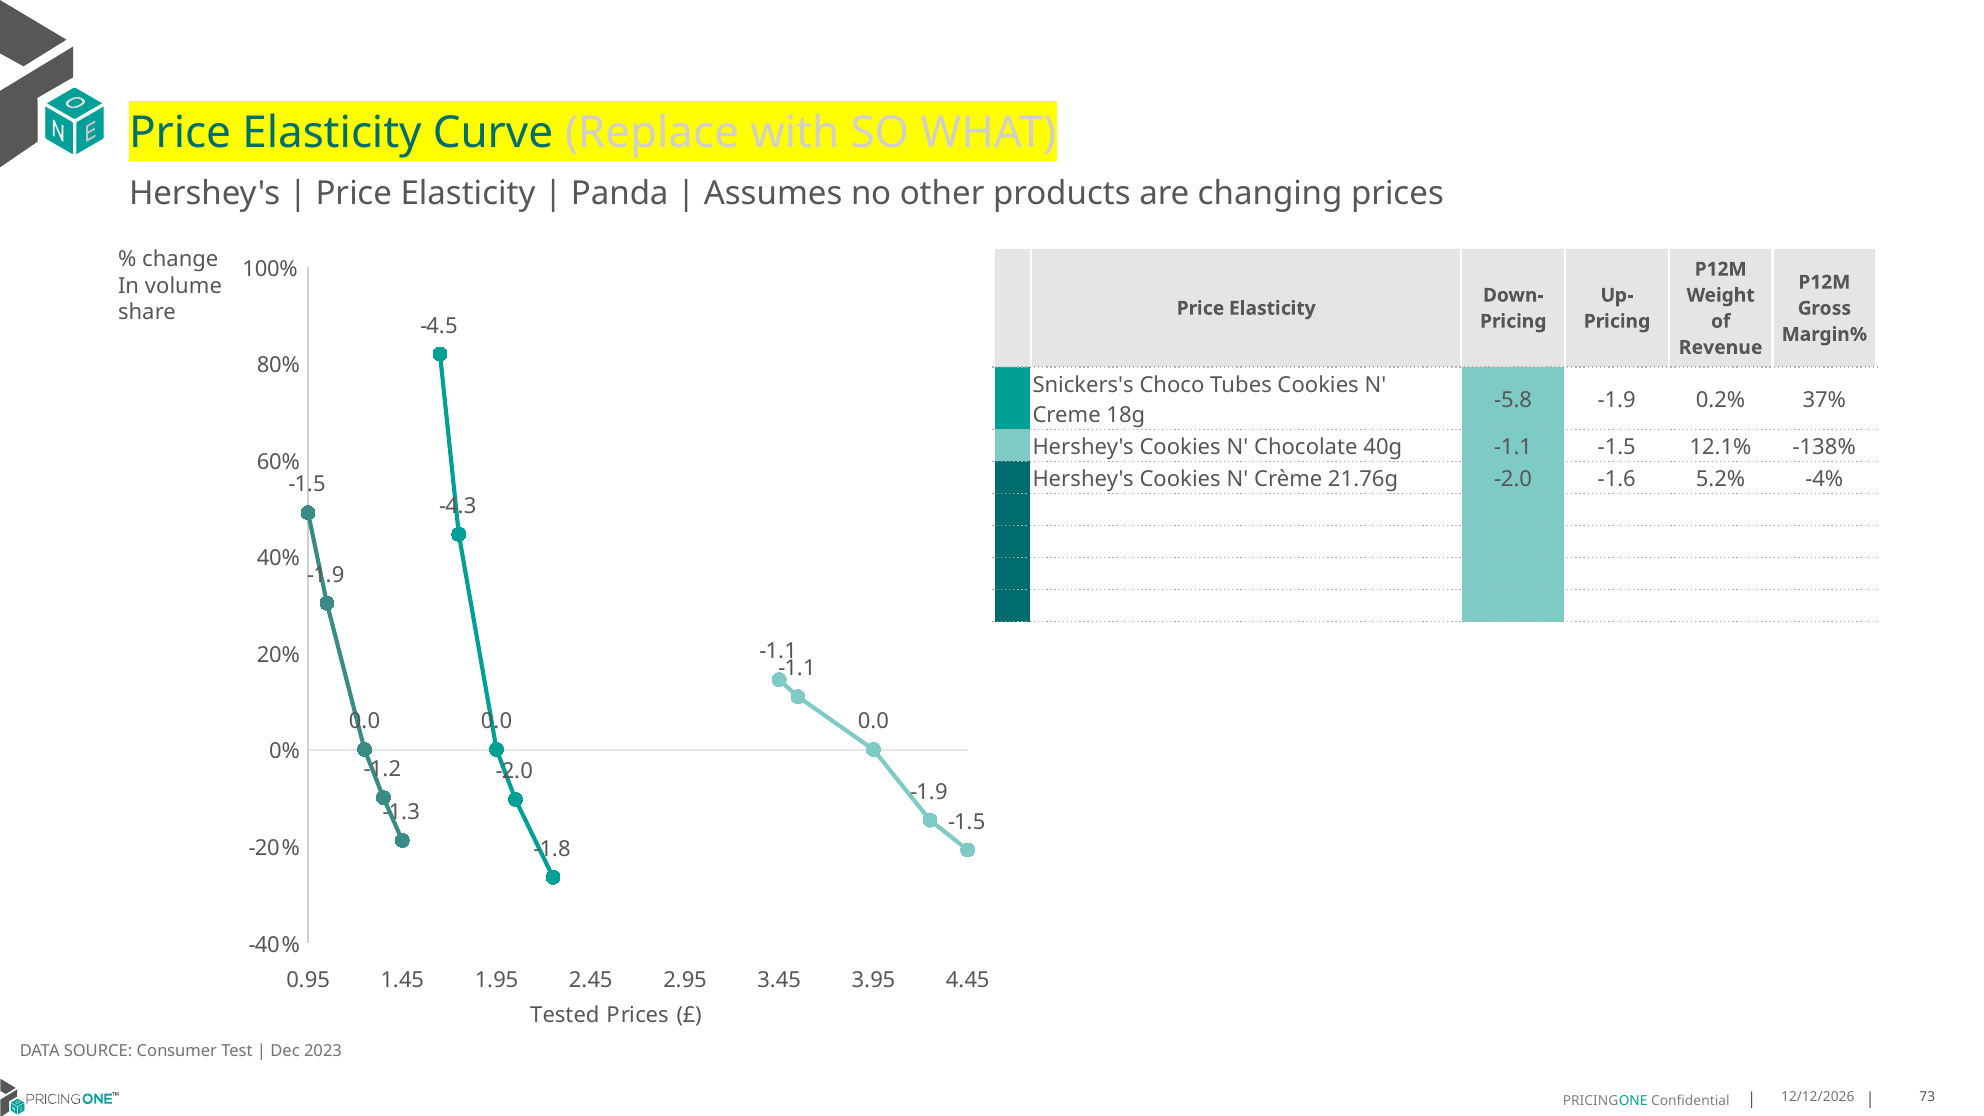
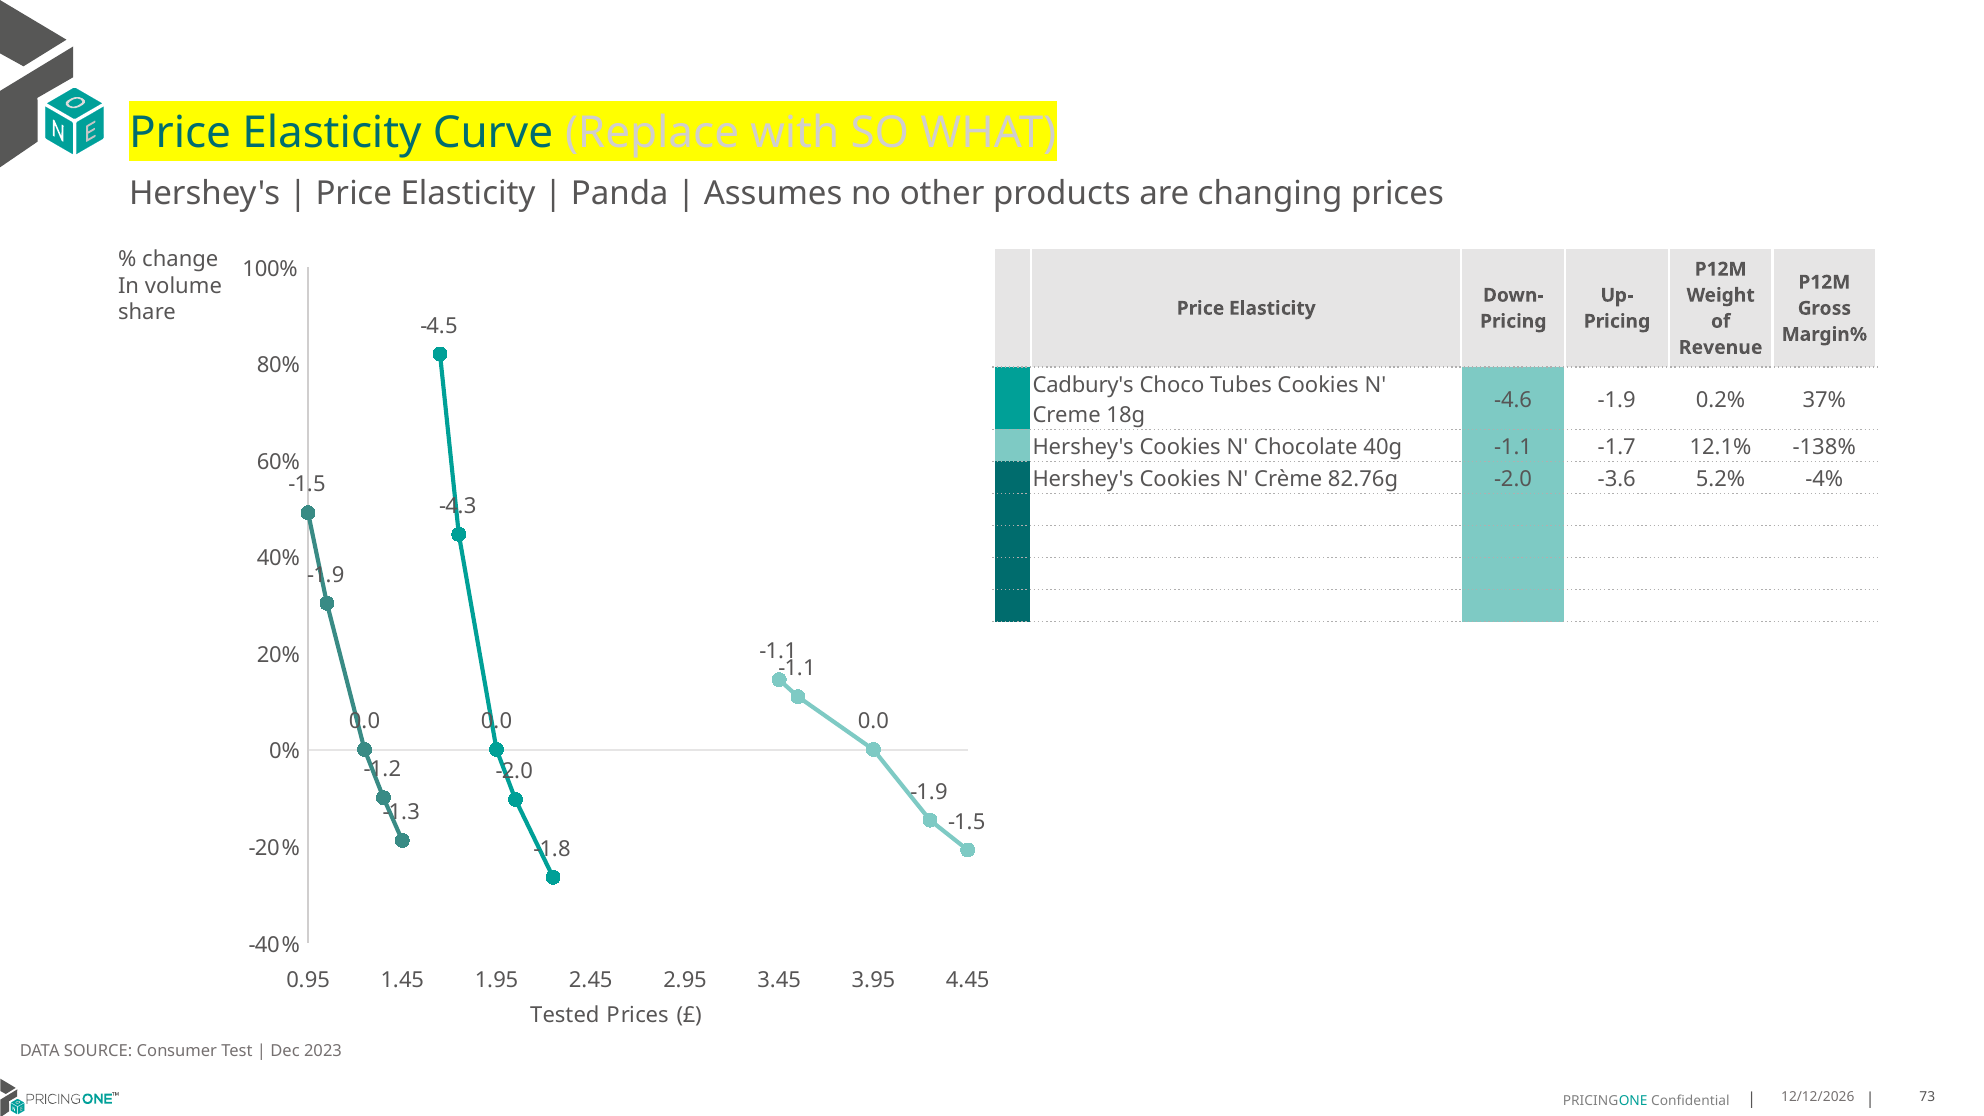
Snickers's: Snickers's -> Cadbury's
-5.8: -5.8 -> -4.6
-1.1 -1.5: -1.5 -> -1.7
21.76g: 21.76g -> 82.76g
-1.6: -1.6 -> -3.6
